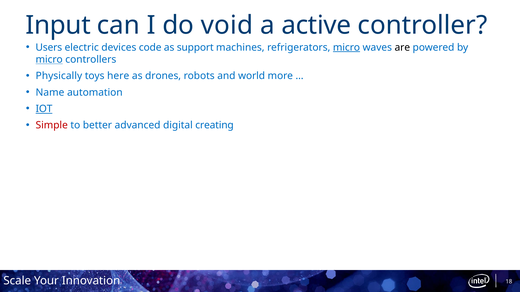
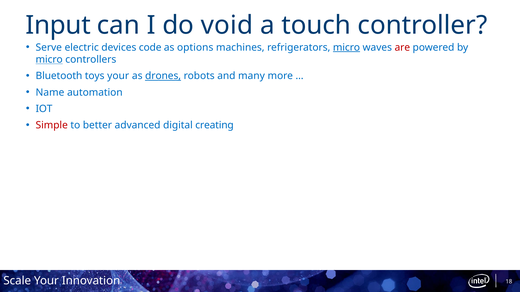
active: active -> touch
Users: Users -> Serve
support: support -> options
are colour: black -> red
Physically: Physically -> Bluetooth
toys here: here -> your
drones underline: none -> present
world: world -> many
IOT underline: present -> none
